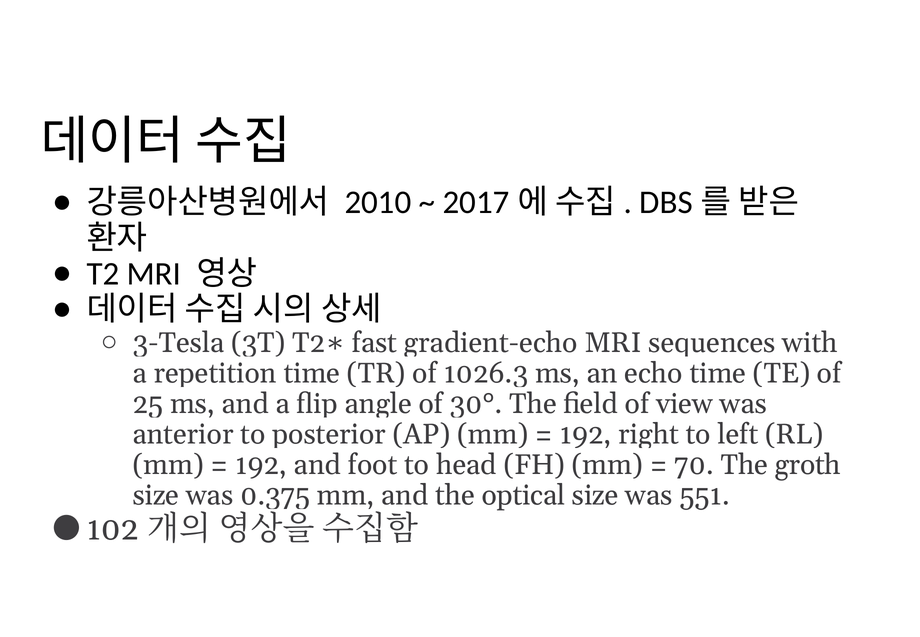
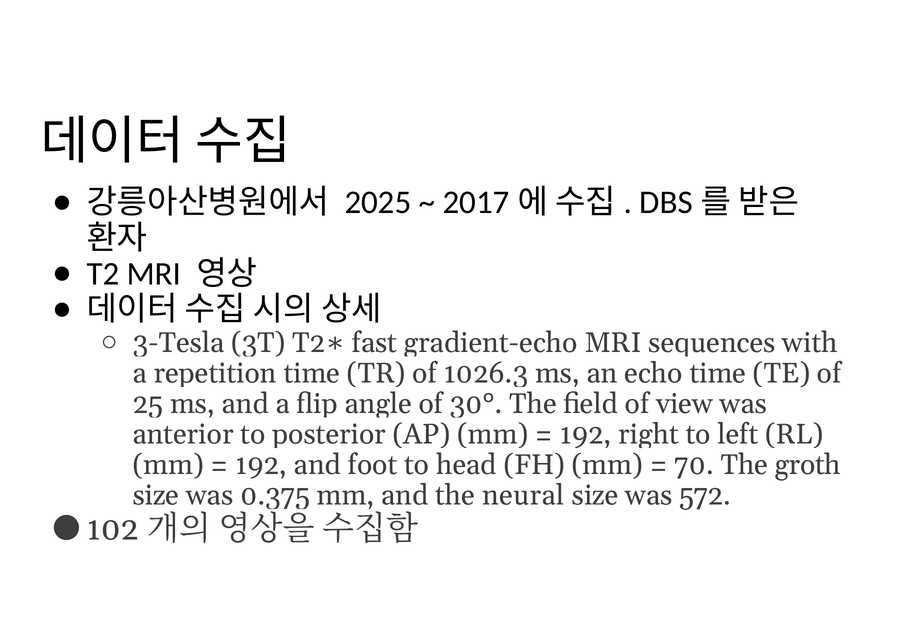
2010: 2010 -> 2025
optical: optical -> neural
551: 551 -> 572
